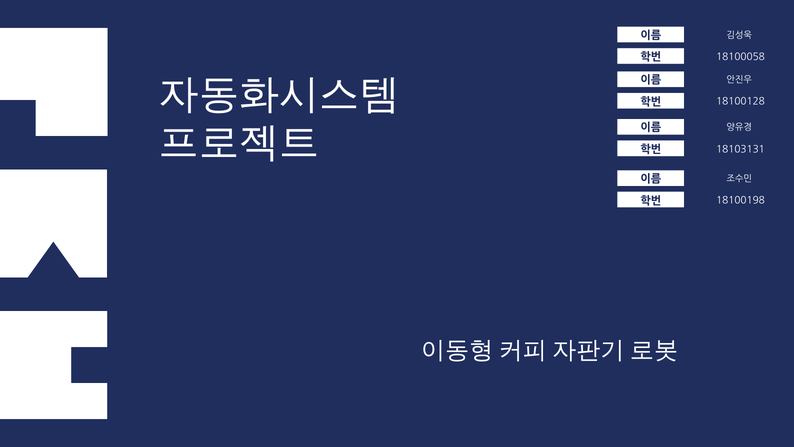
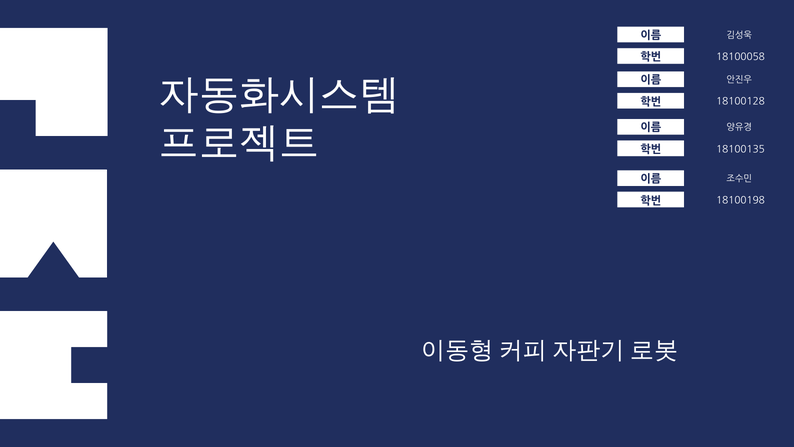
18103131: 18103131 -> 18100135
